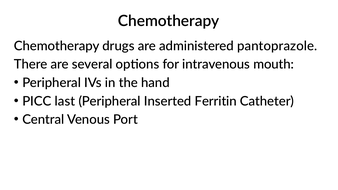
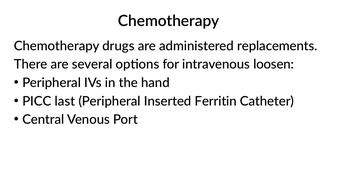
pantoprazole: pantoprazole -> replacements
mouth: mouth -> loosen
